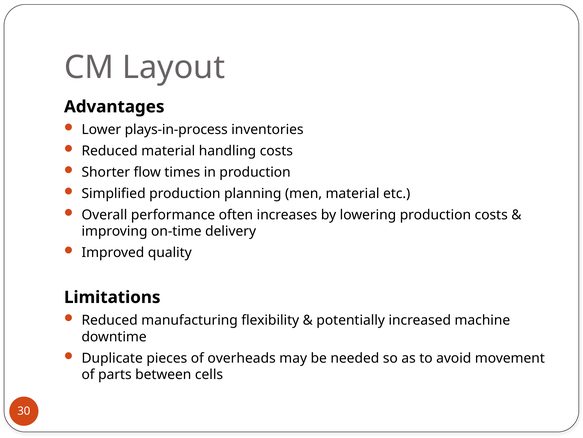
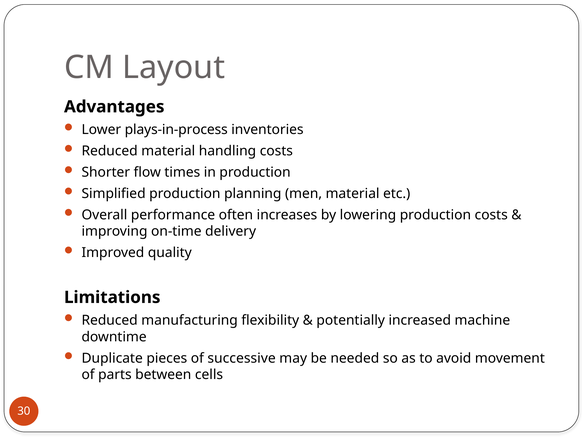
overheads: overheads -> successive
